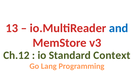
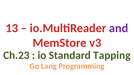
and colour: blue -> purple
Ch.12: Ch.12 -> Ch.23
Context: Context -> Tapping
